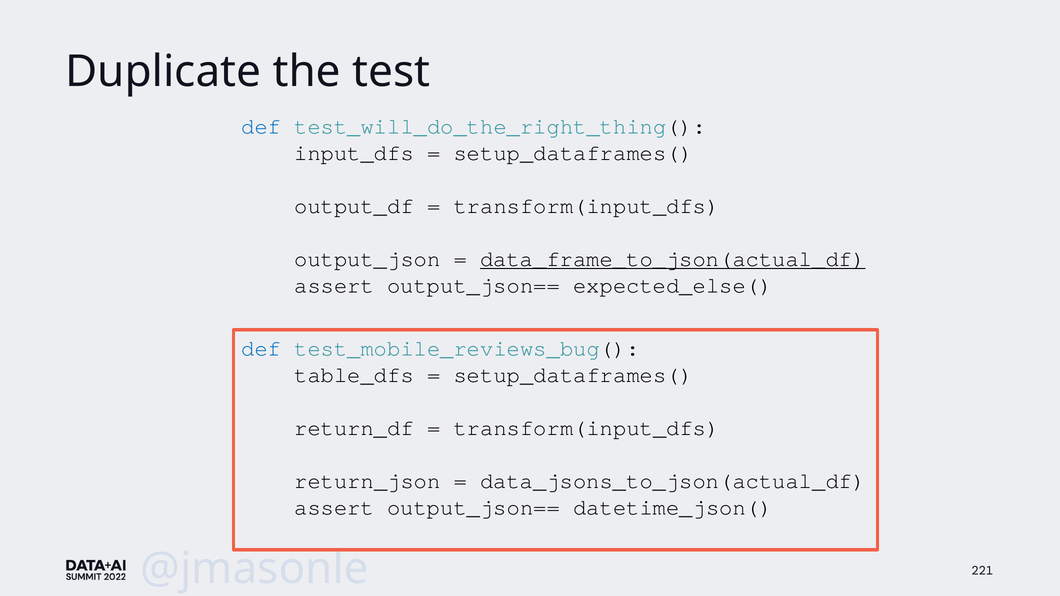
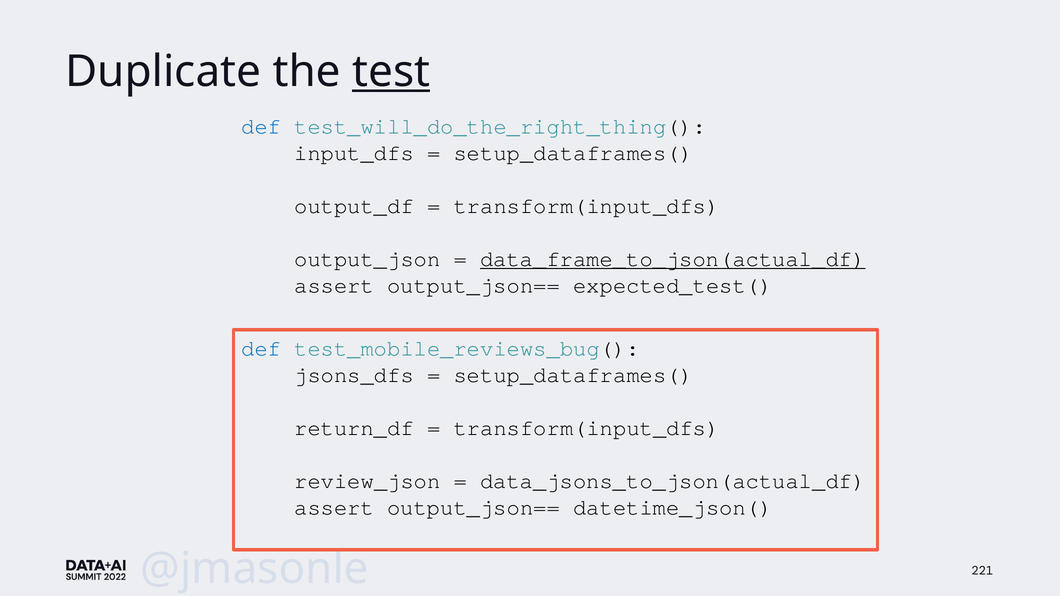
test underline: none -> present
expected_else(: expected_else( -> expected_test(
table_dfs: table_dfs -> jsons_dfs
return_json: return_json -> review_json
